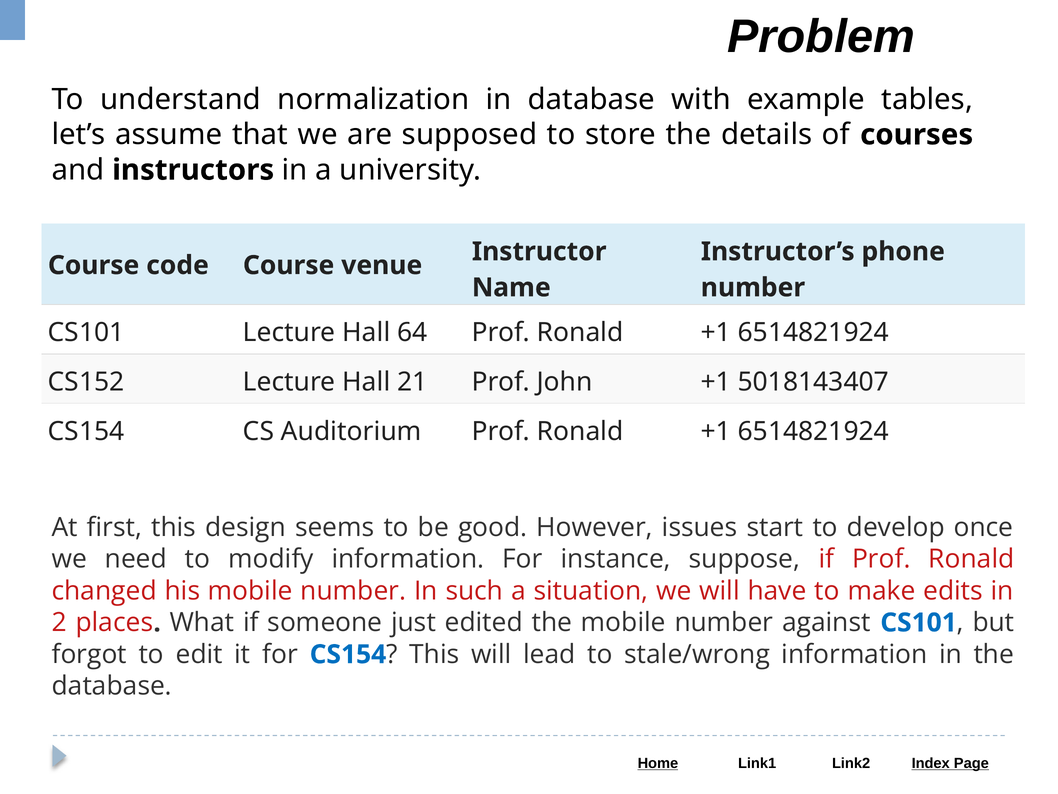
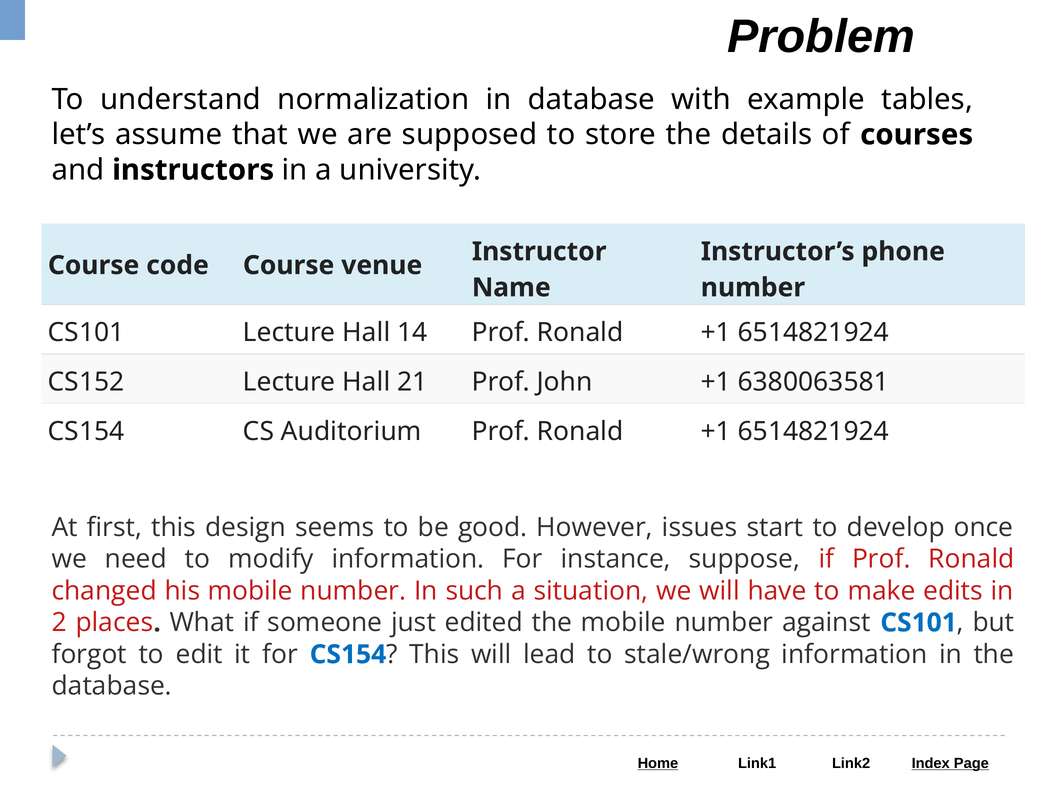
64: 64 -> 14
5018143407: 5018143407 -> 6380063581
